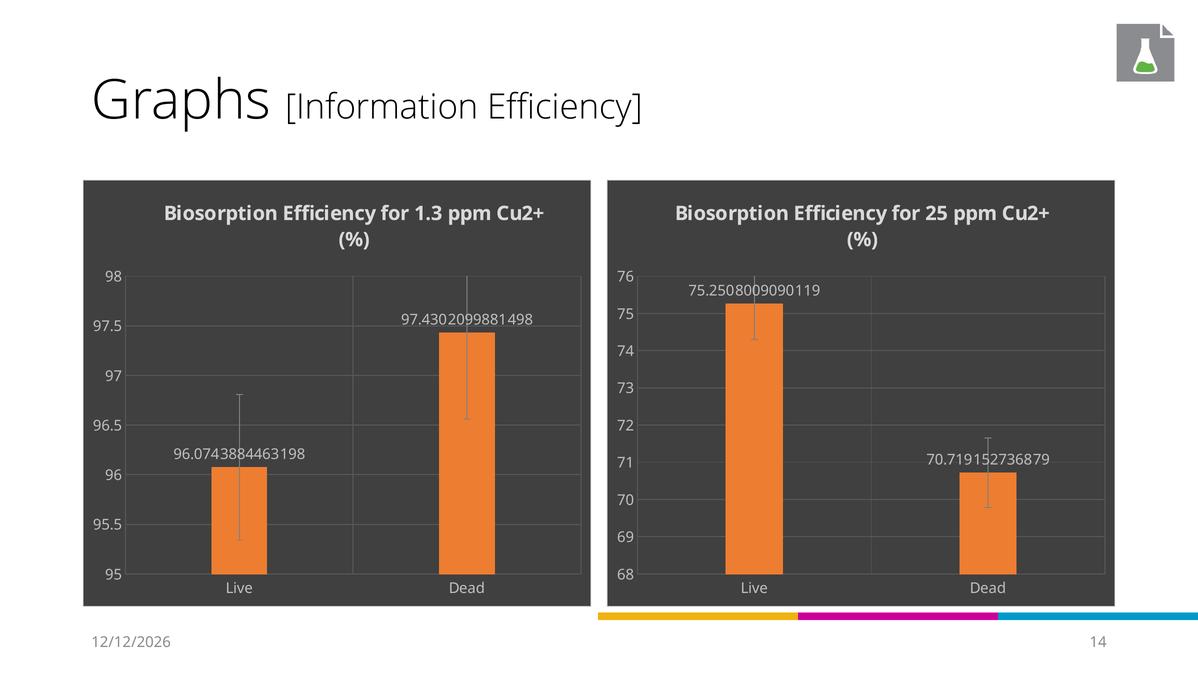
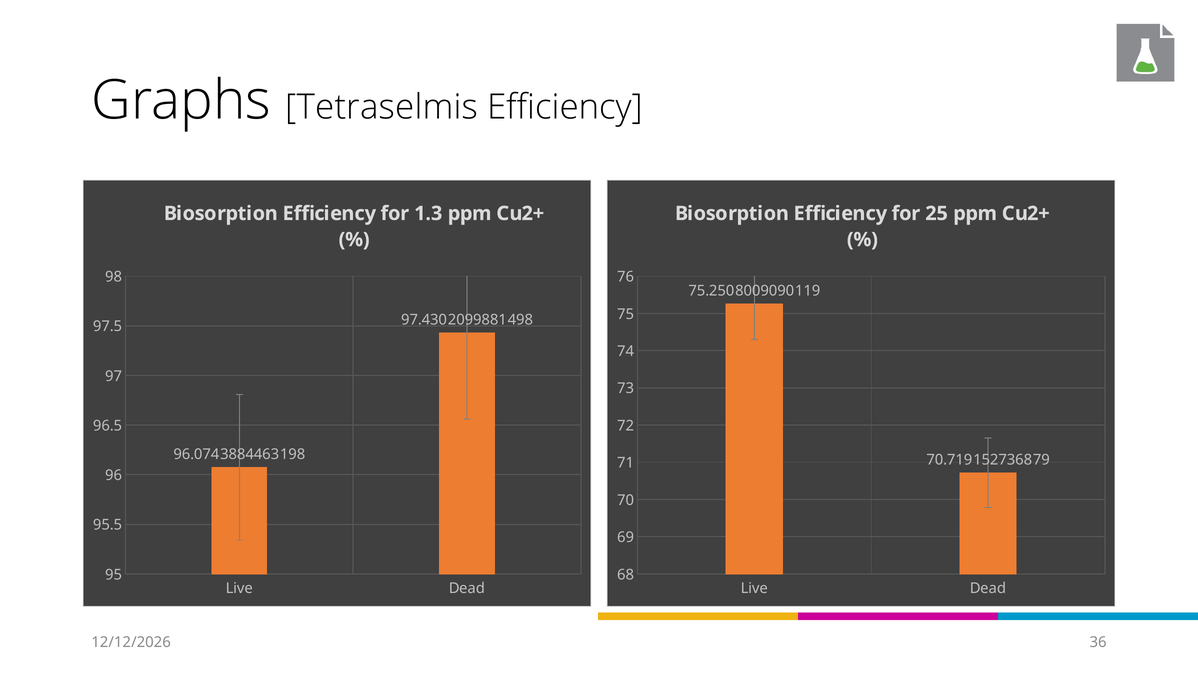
Information: Information -> Tetraselmis
14: 14 -> 36
